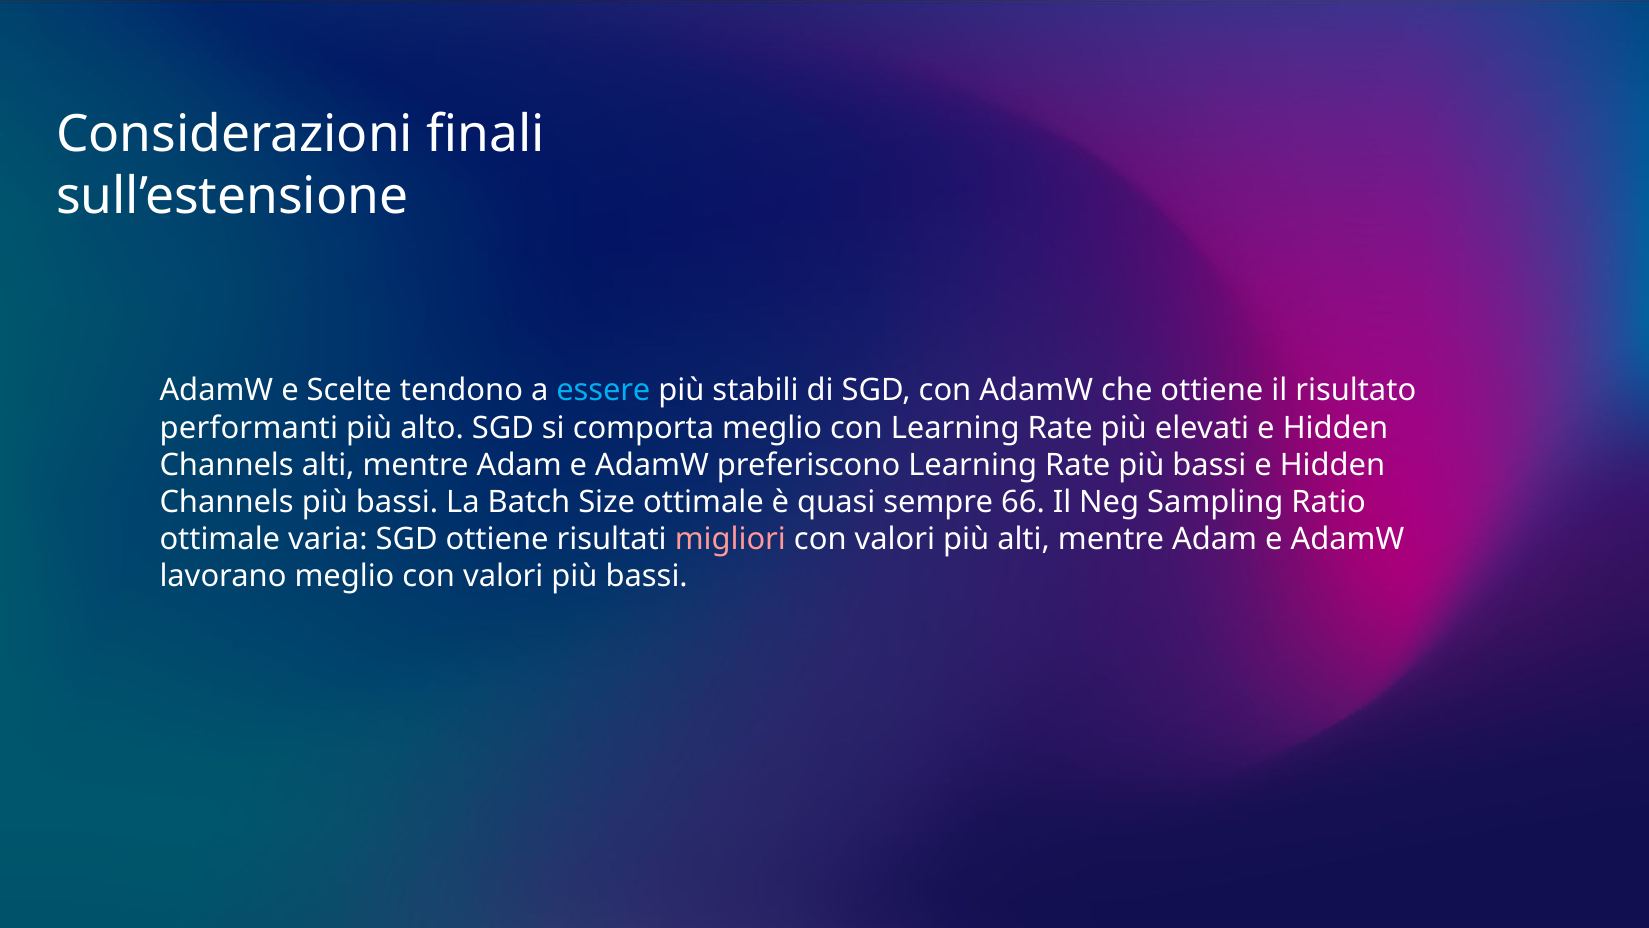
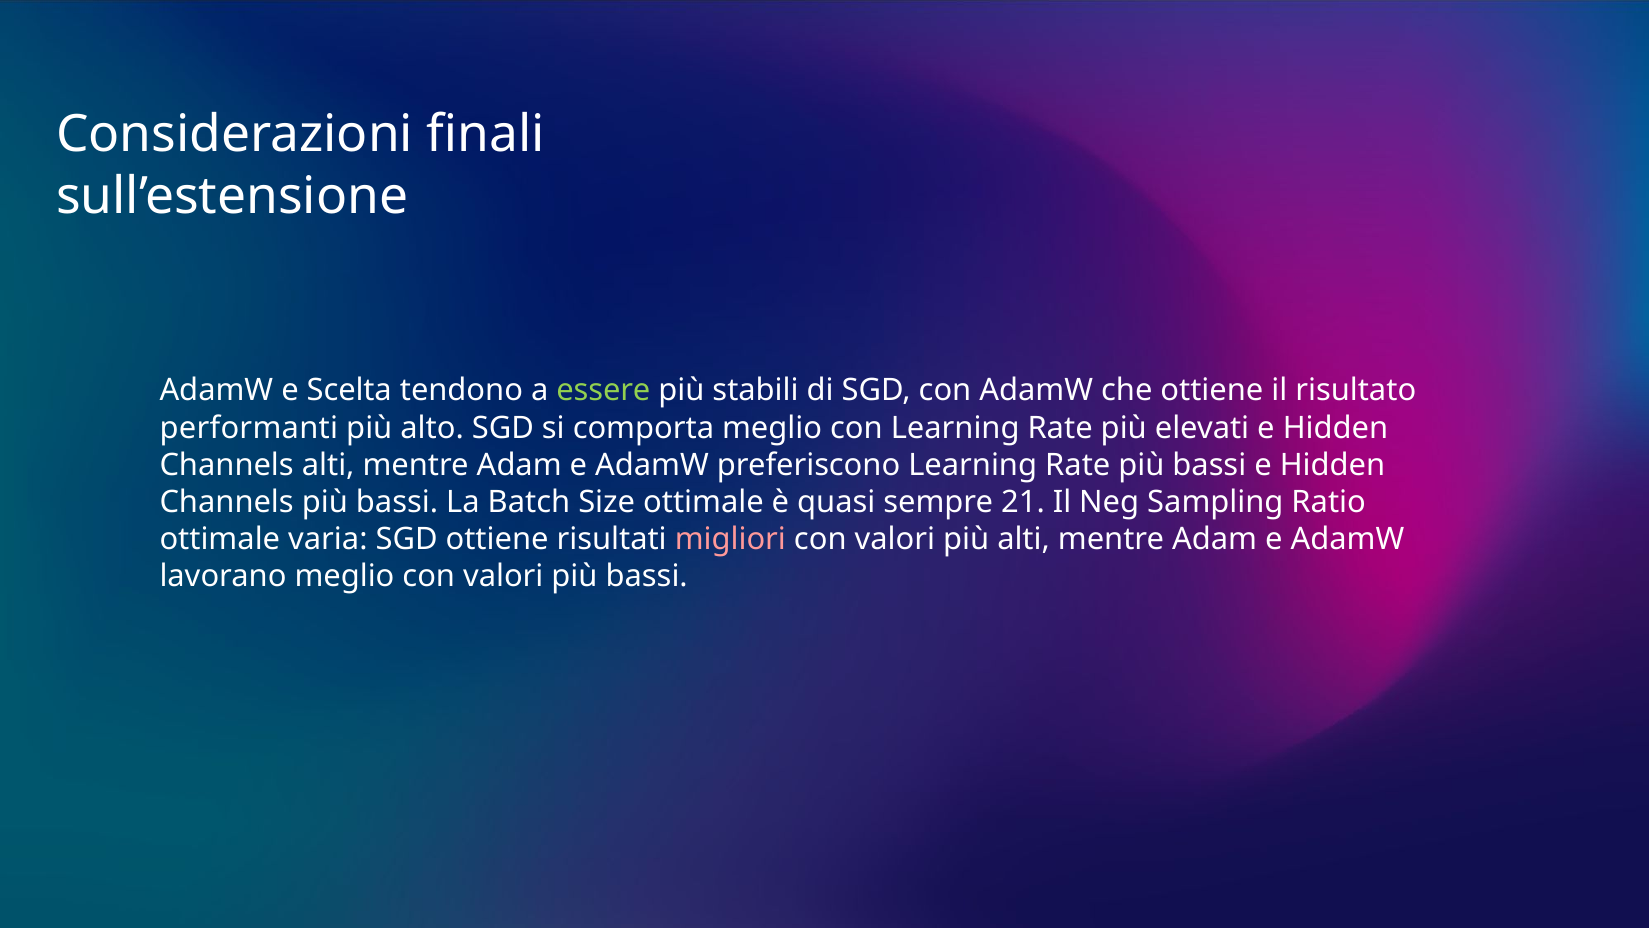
Scelte: Scelte -> Scelta
essere colour: light blue -> light green
66: 66 -> 21
